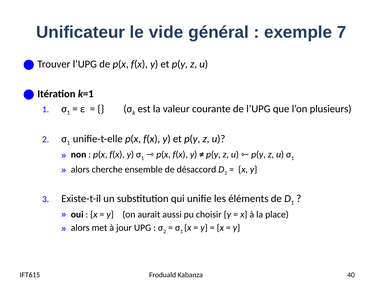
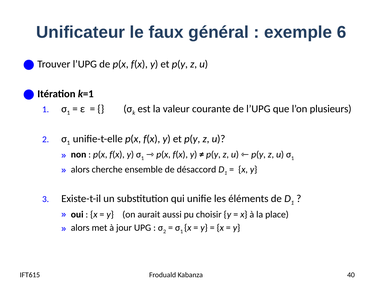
vide: vide -> faux
7: 7 -> 6
